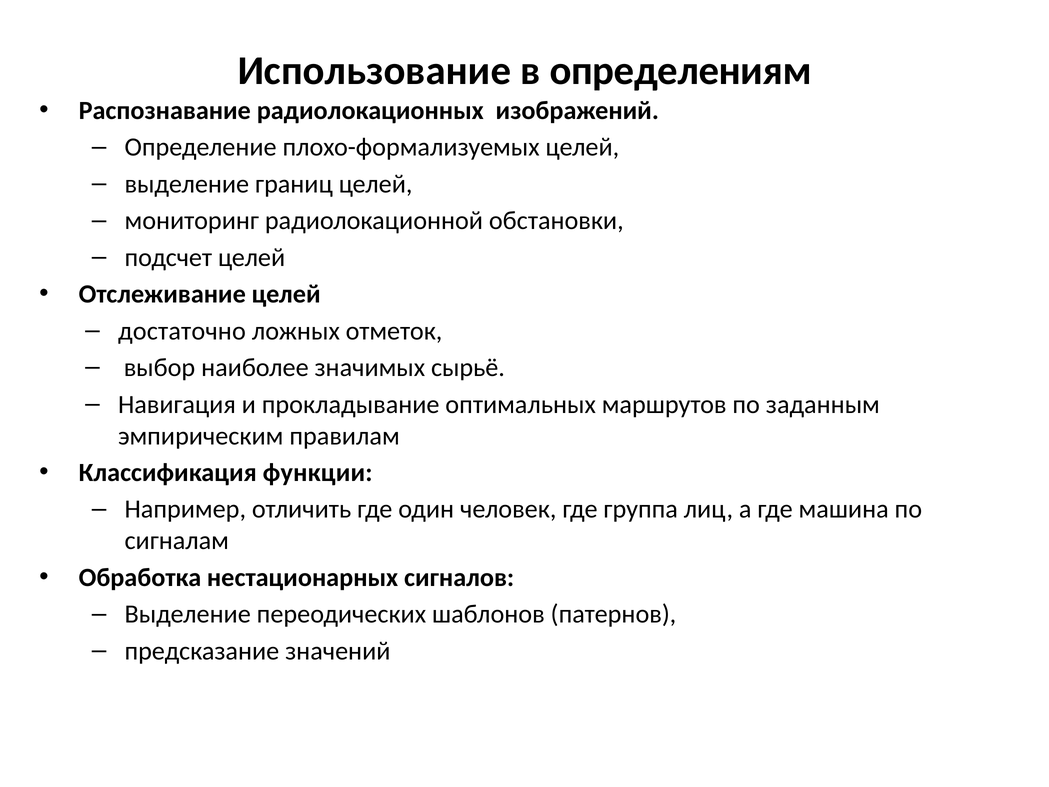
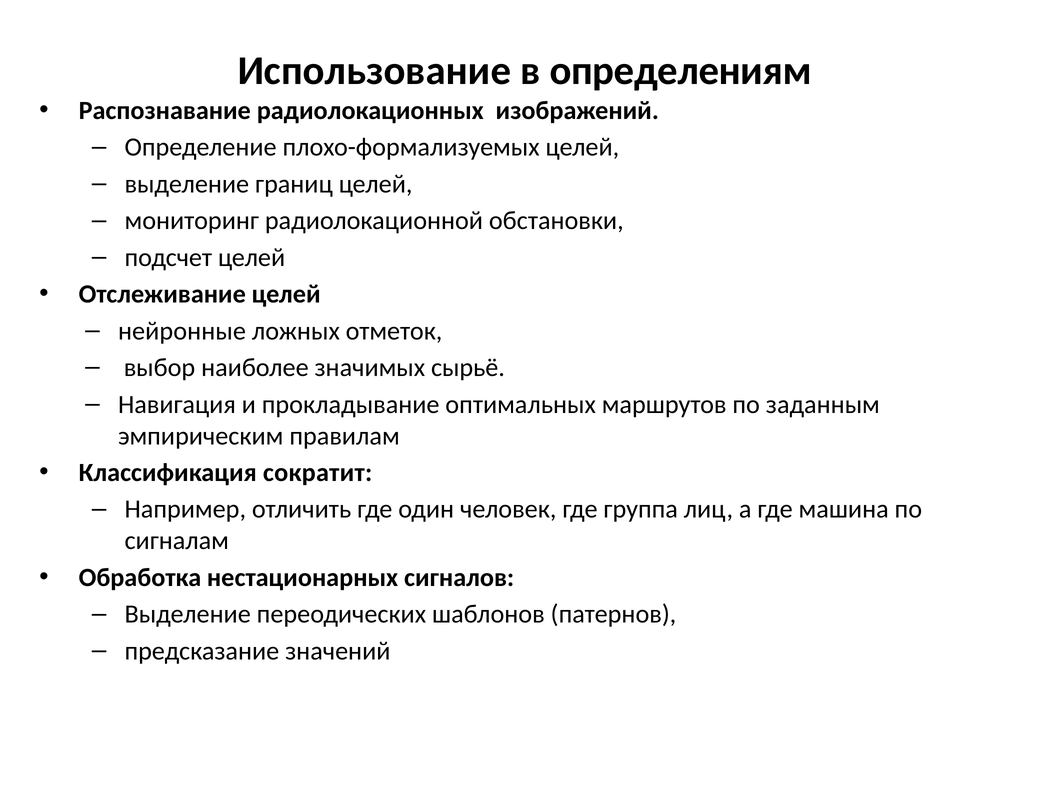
достаточно: достаточно -> нейронные
функции: функции -> сократит
